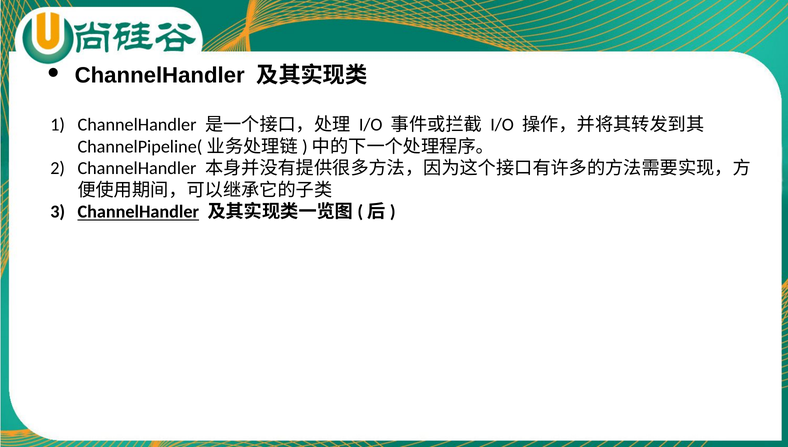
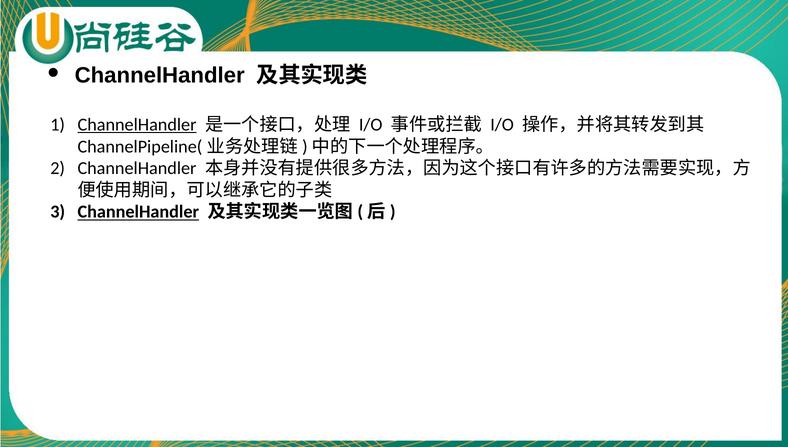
ChannelHandler at (137, 125) underline: none -> present
